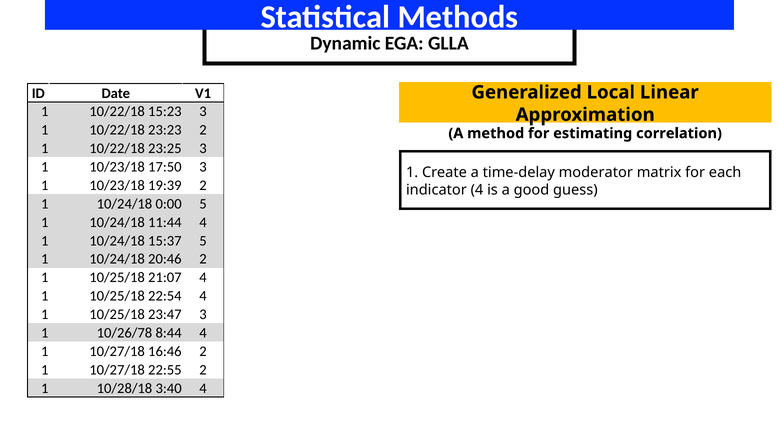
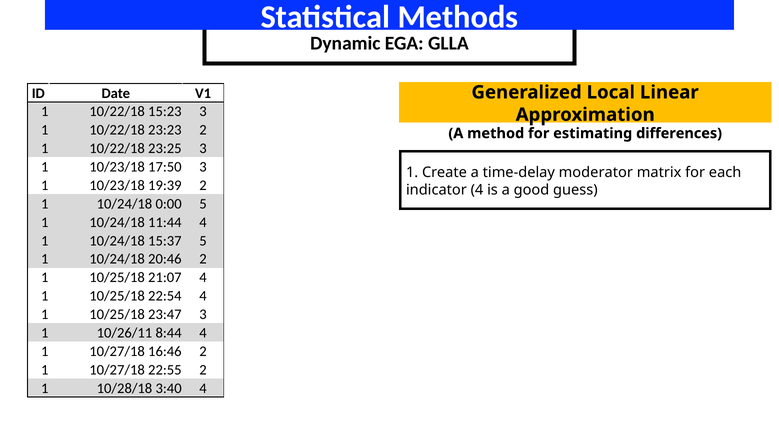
correlation: correlation -> differences
10/26/78: 10/26/78 -> 10/26/11
